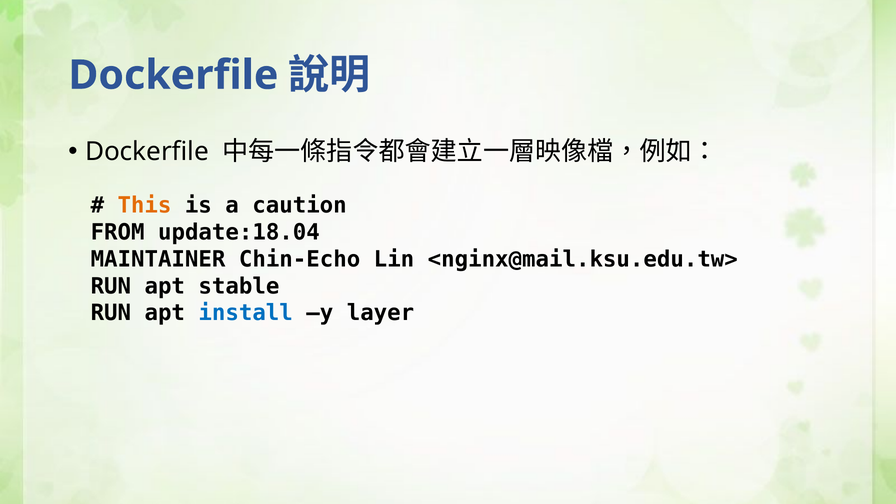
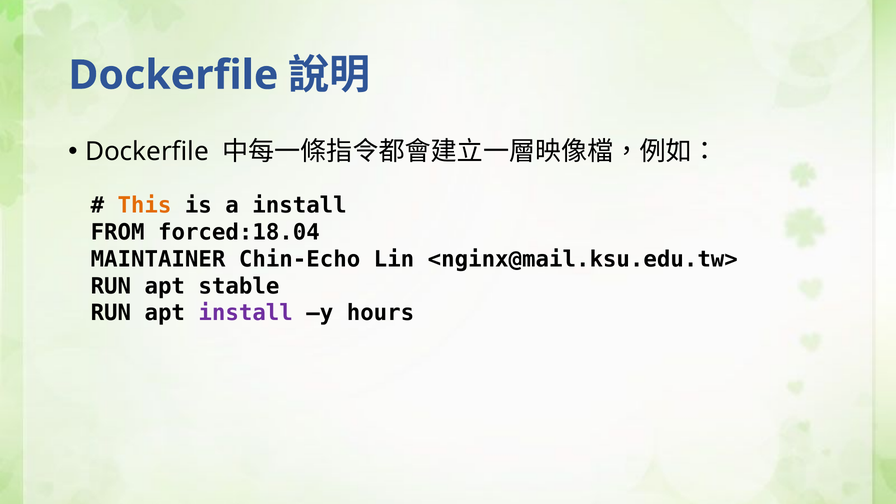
a caution: caution -> install
update:18.04: update:18.04 -> forced:18.04
install at (246, 313) colour: blue -> purple
layer: layer -> hours
